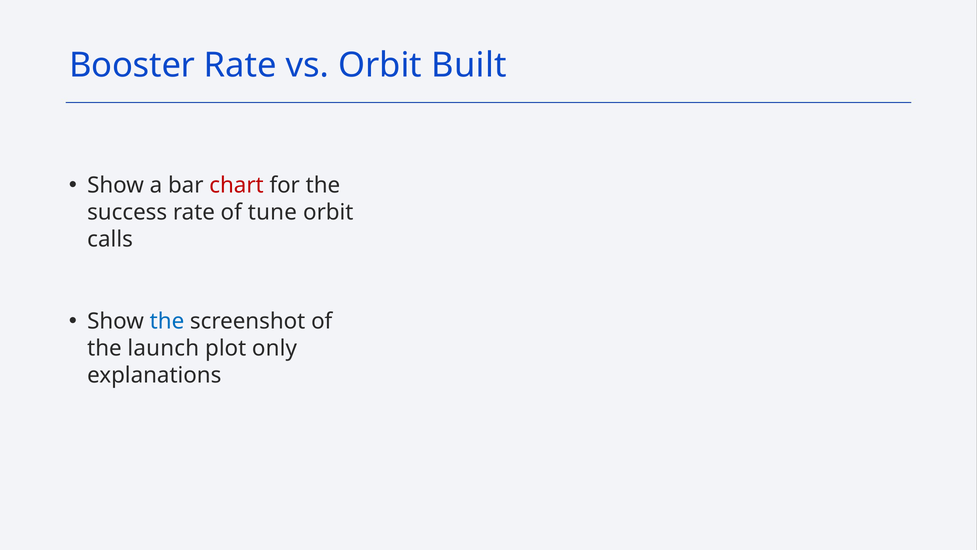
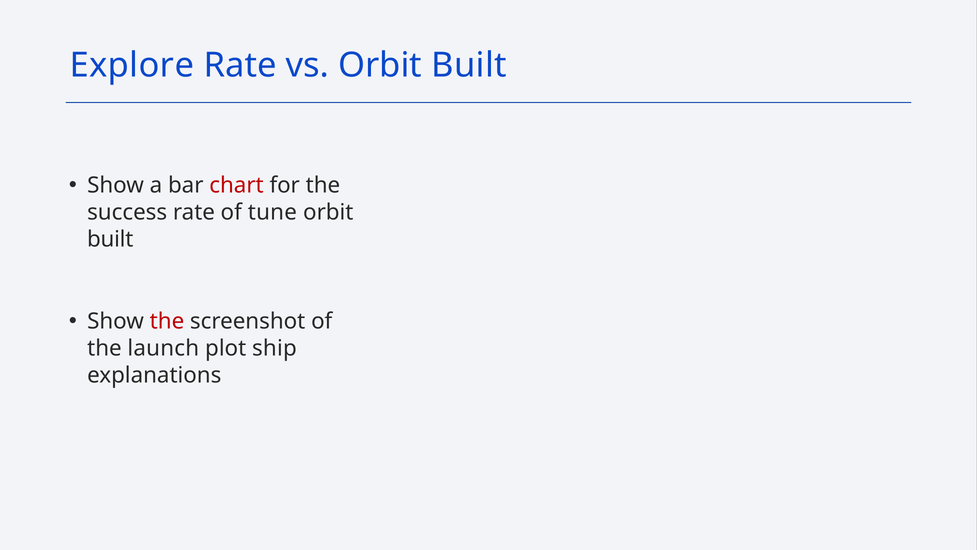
Booster: Booster -> Explore
calls at (110, 239): calls -> built
the at (167, 321) colour: blue -> red
only: only -> ship
